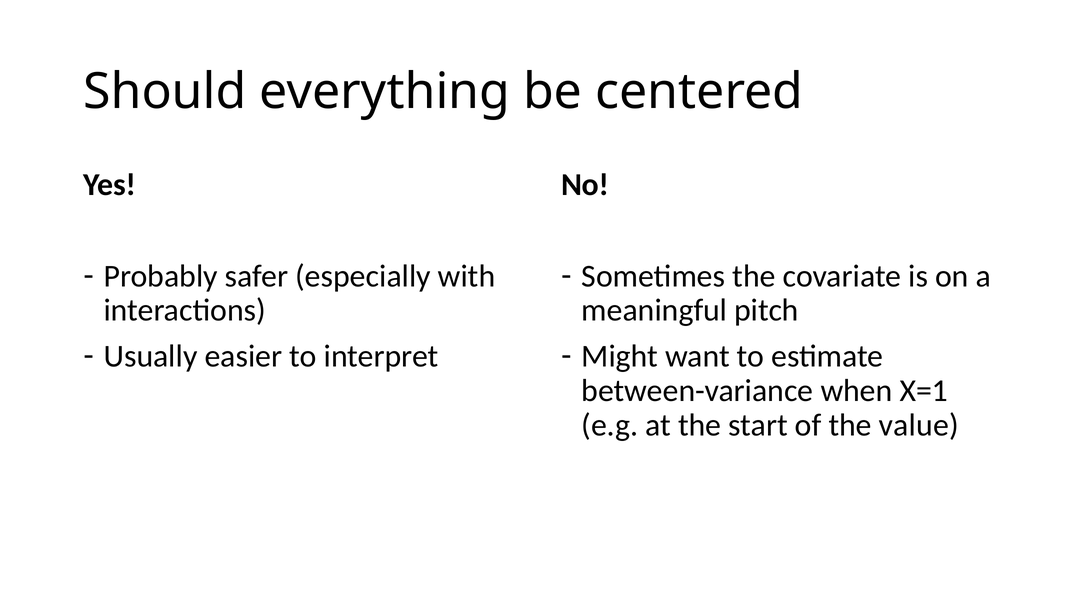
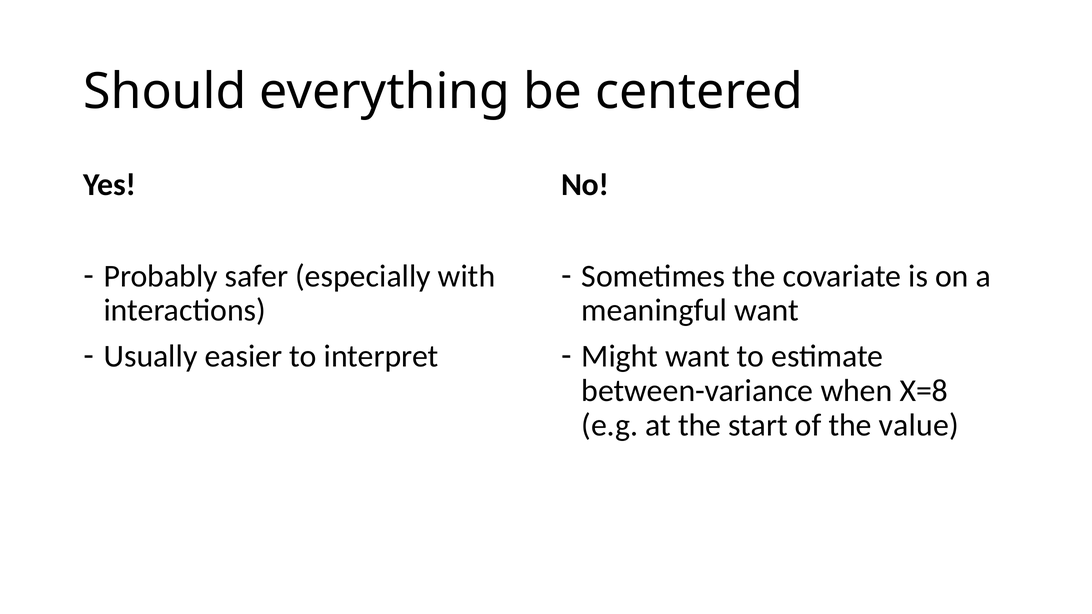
meaningful pitch: pitch -> want
X=1: X=1 -> X=8
